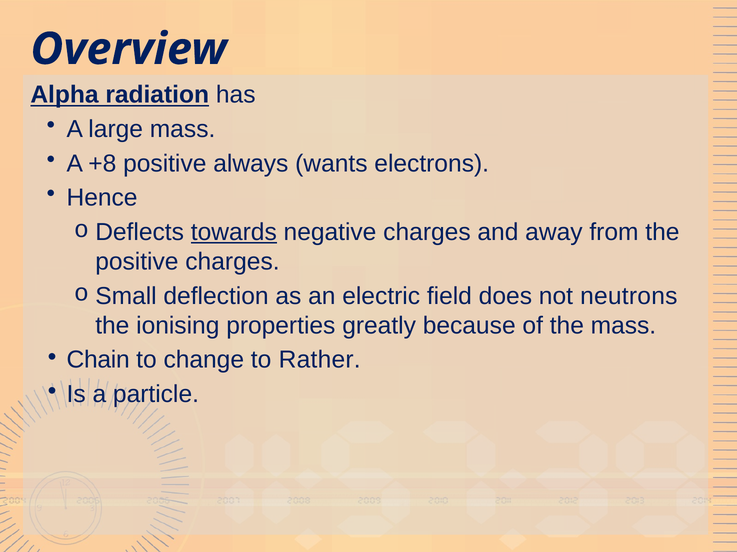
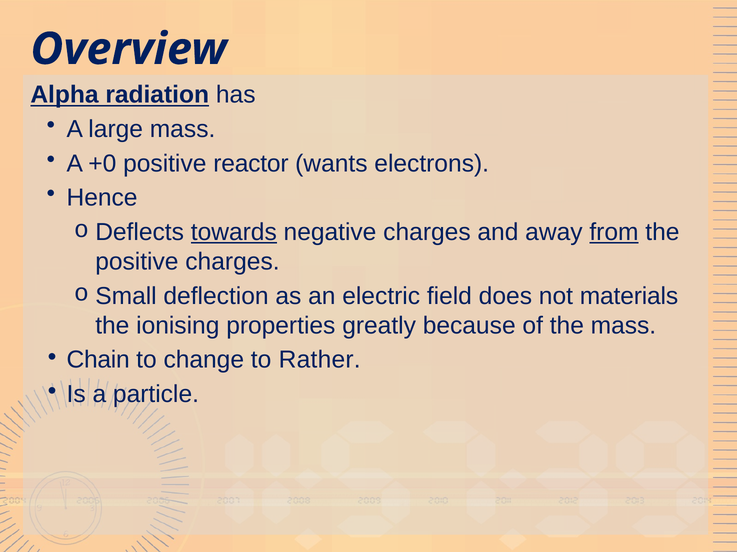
+8: +8 -> +0
always: always -> reactor
from underline: none -> present
neutrons: neutrons -> materials
